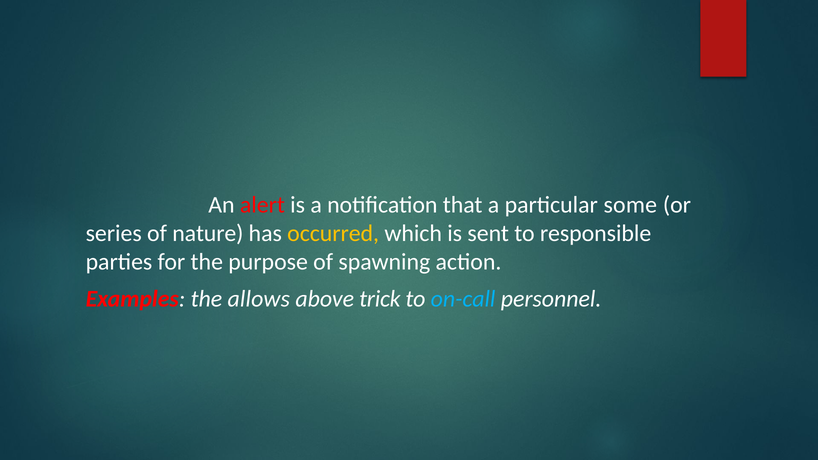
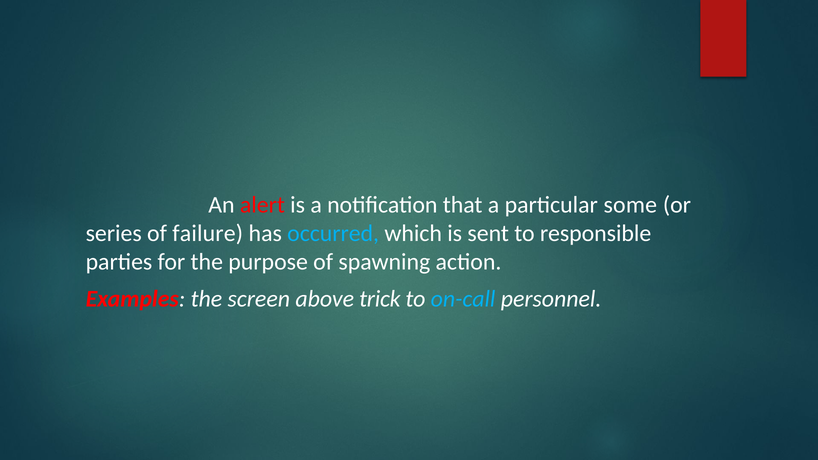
nature: nature -> failure
occurred colour: yellow -> light blue
allows: allows -> screen
